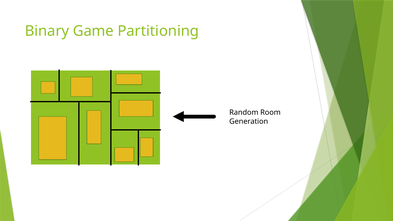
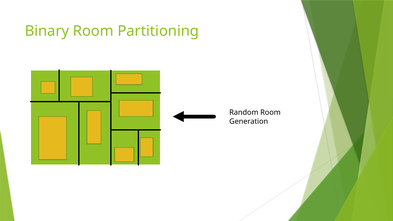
Binary Game: Game -> Room
